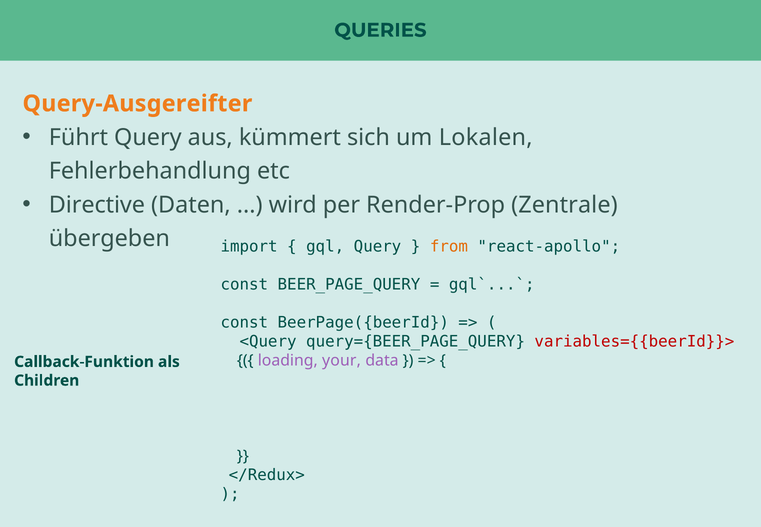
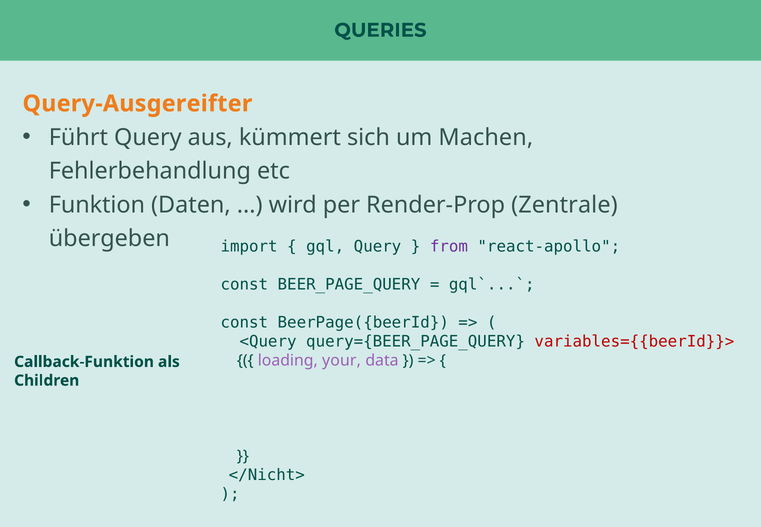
Lokalen: Lokalen -> Machen
Directive: Directive -> Funktion
from colour: orange -> purple
</Redux>: </Redux> -> </Nicht>
